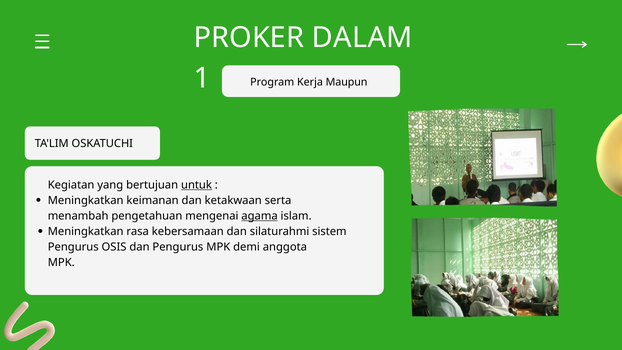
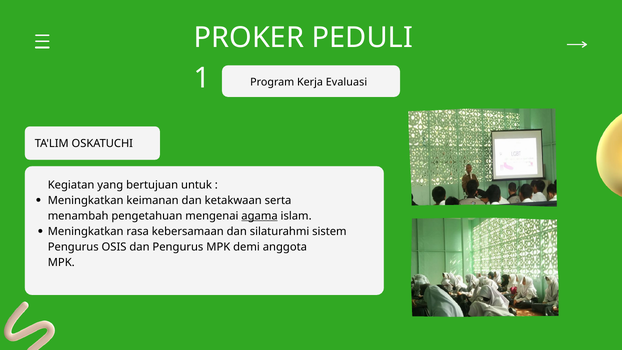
DALAM: DALAM -> PEDULI
Maupun: Maupun -> Evaluasi
untuk underline: present -> none
